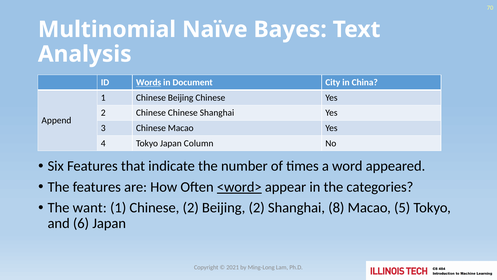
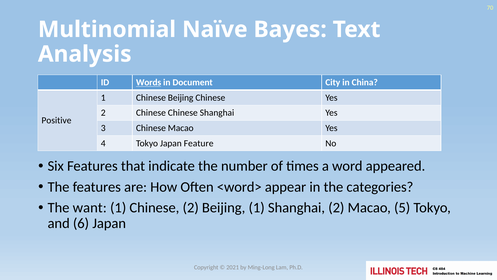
Append: Append -> Positive
Column: Column -> Feature
<word> underline: present -> none
Beijing 2: 2 -> 1
Shanghai 8: 8 -> 2
